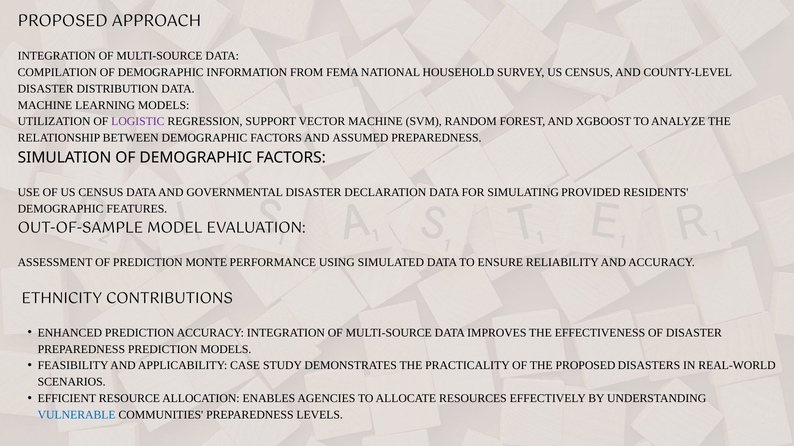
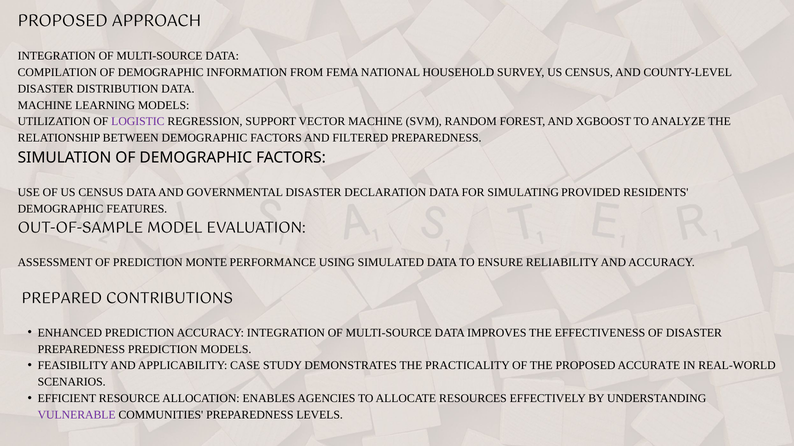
ASSUMED: ASSUMED -> FILTERED
ETHNICITY: ETHNICITY -> PREPARED
DISASTERS: DISASTERS -> ACCURATE
VULNERABLE colour: blue -> purple
